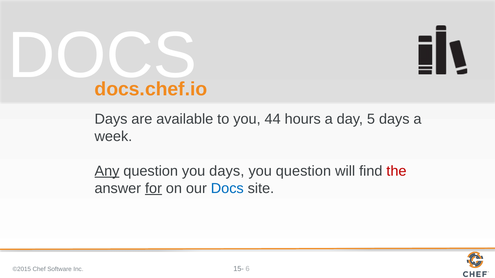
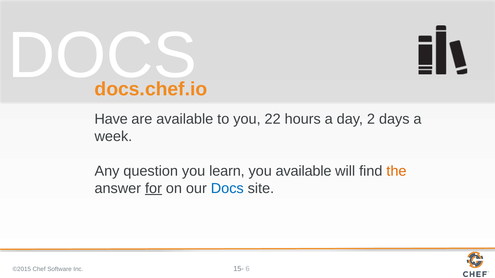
Days at (111, 119): Days -> Have
44: 44 -> 22
5: 5 -> 2
Any underline: present -> none
you days: days -> learn
you question: question -> available
the colour: red -> orange
